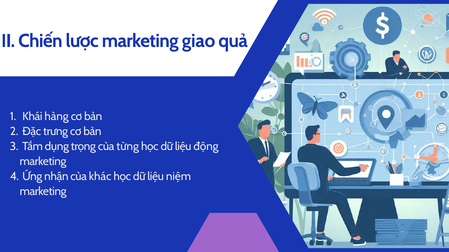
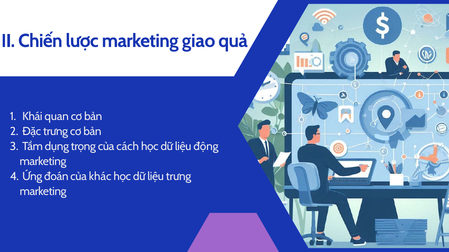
hàng: hàng -> quan
từng: từng -> cách
nhận: nhận -> đoán
liệu niệm: niệm -> trưng
